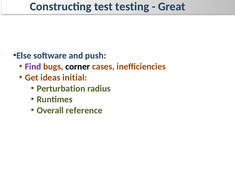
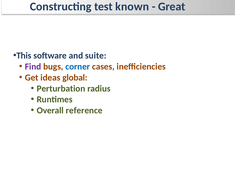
testing: testing -> known
Else: Else -> This
push: push -> suite
corner colour: black -> blue
initial: initial -> global
